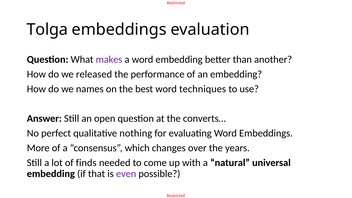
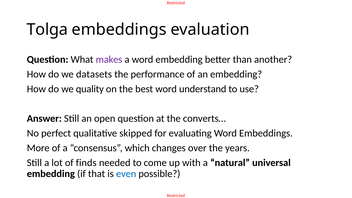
released: released -> datasets
names: names -> quality
techniques: techniques -> understand
nothing: nothing -> skipped
even colour: purple -> blue
